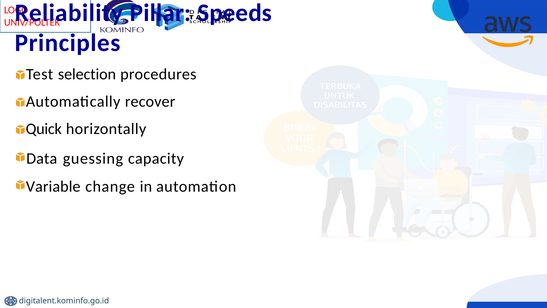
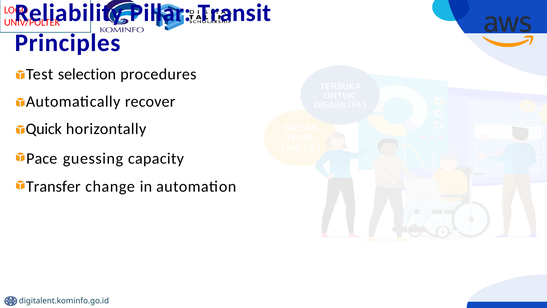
Speeds: Speeds -> Transit
Data: Data -> Pace
Variable: Variable -> Transfer
